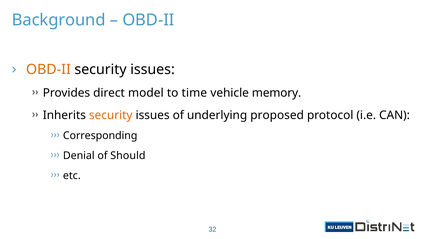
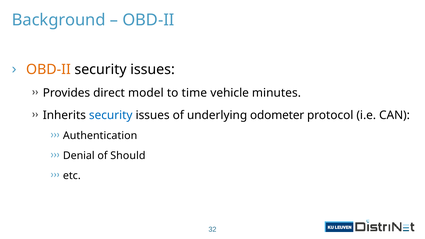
memory: memory -> minutes
security at (111, 115) colour: orange -> blue
proposed: proposed -> odometer
Corresponding: Corresponding -> Authentication
